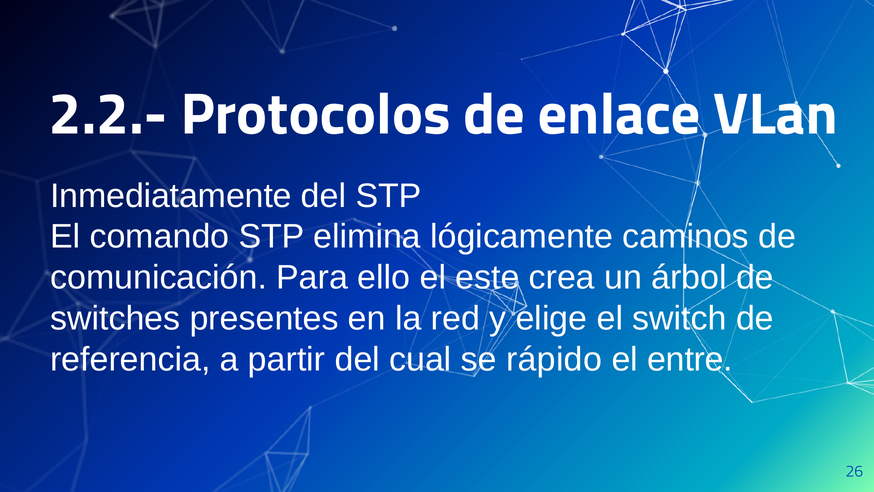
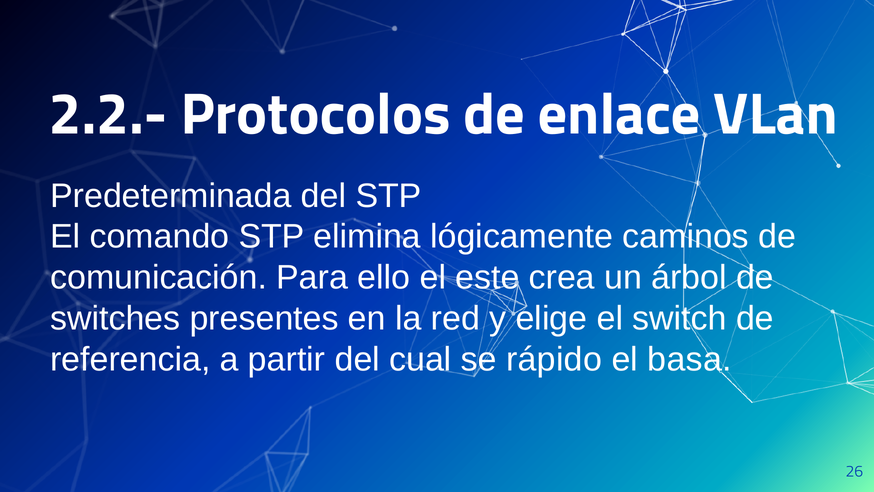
Inmediatamente: Inmediatamente -> Predeterminada
entre: entre -> basa
